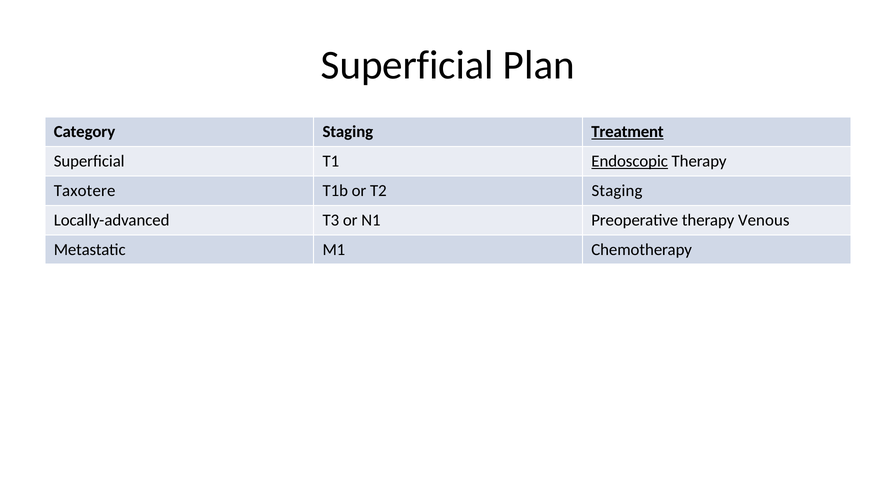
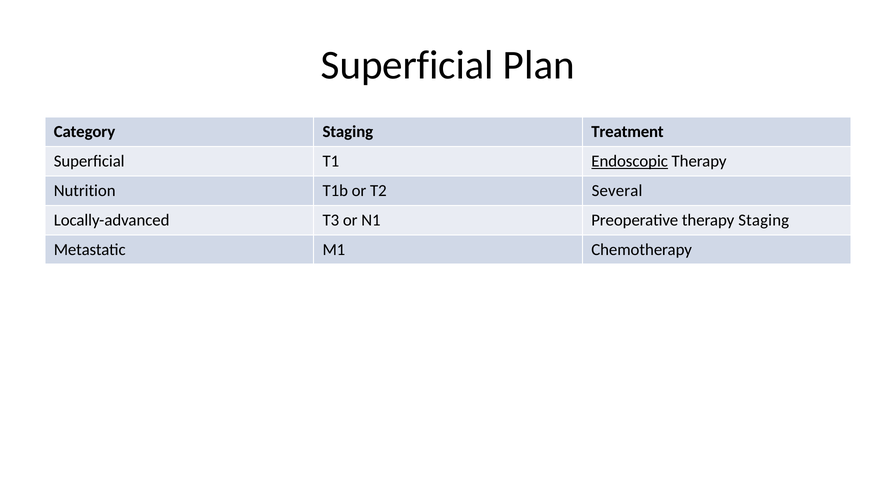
Treatment underline: present -> none
Taxotere: Taxotere -> Nutrition
T2 Staging: Staging -> Several
therapy Venous: Venous -> Staging
